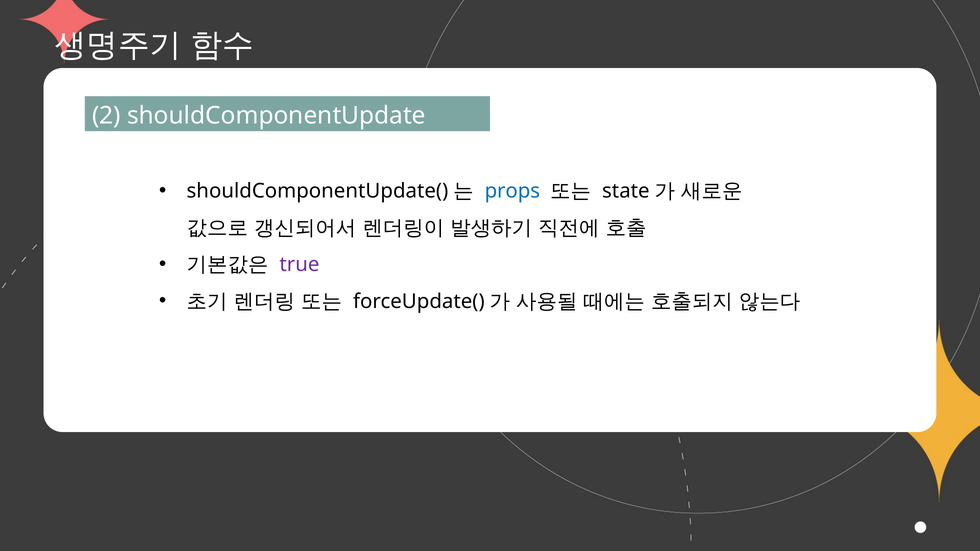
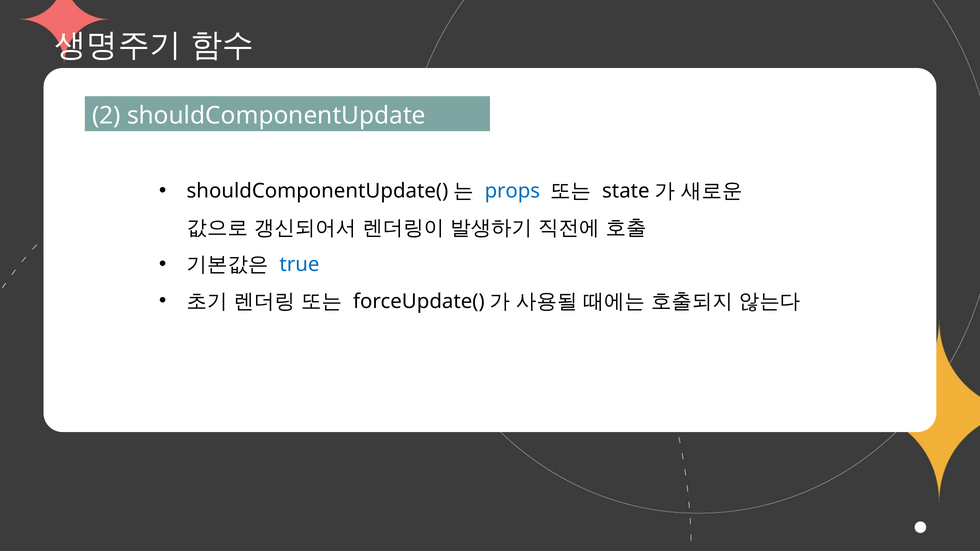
true colour: purple -> blue
